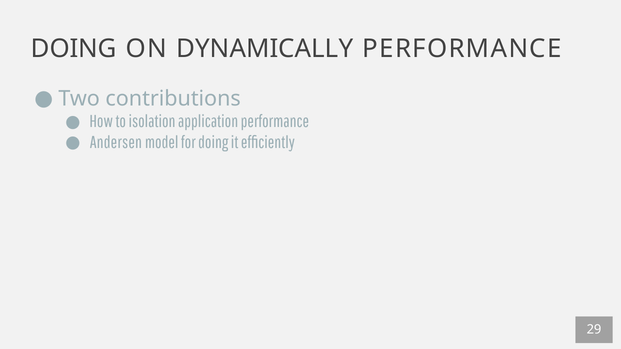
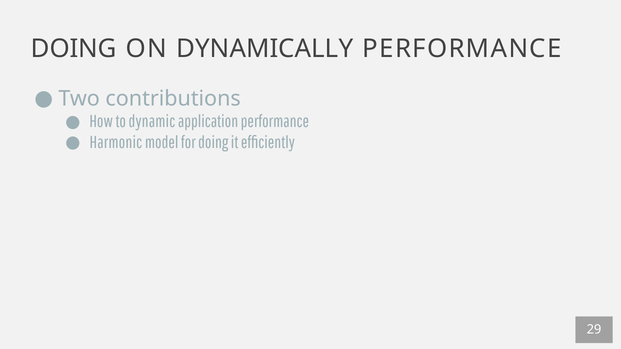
isolation: isolation -> dynamic
Andersen: Andersen -> Harmonic
